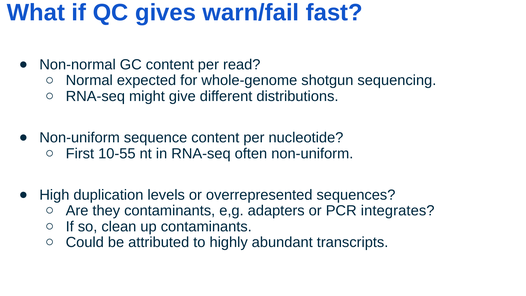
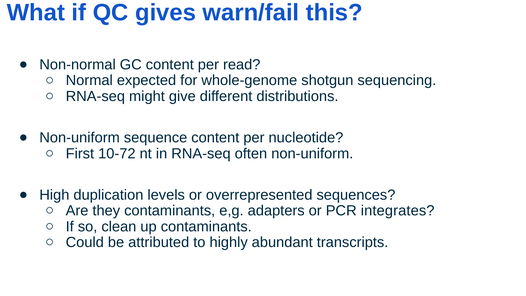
fast: fast -> this
10-55: 10-55 -> 10-72
